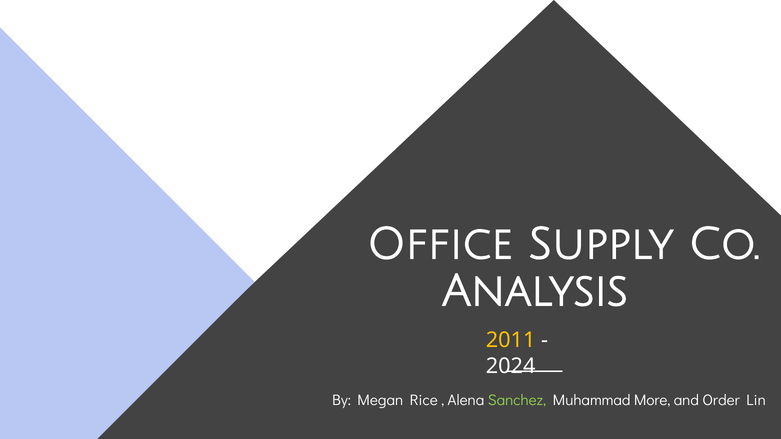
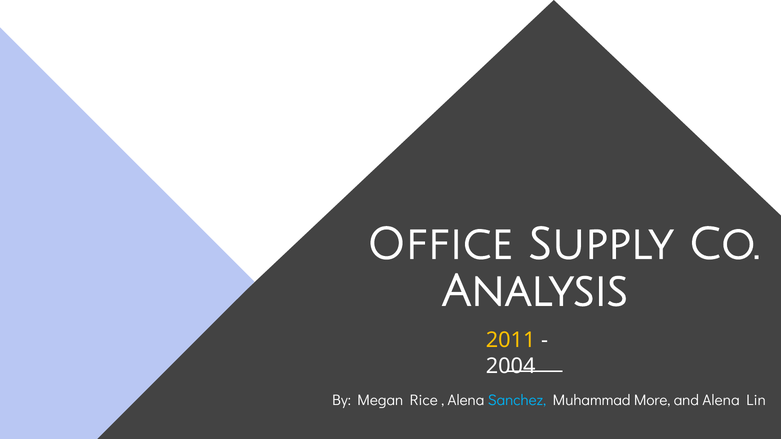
2024: 2024 -> 2004
Sanchez colour: light green -> light blue
and Order: Order -> Alena
